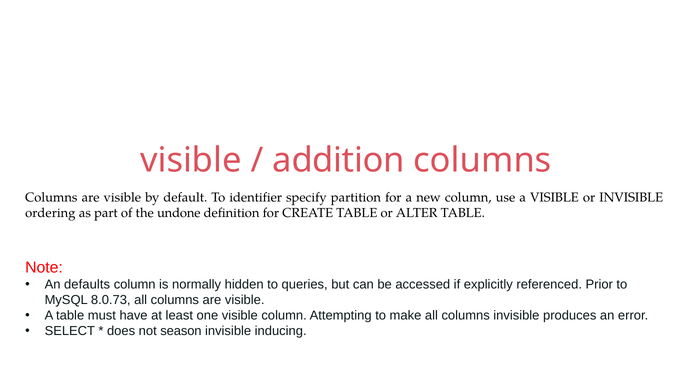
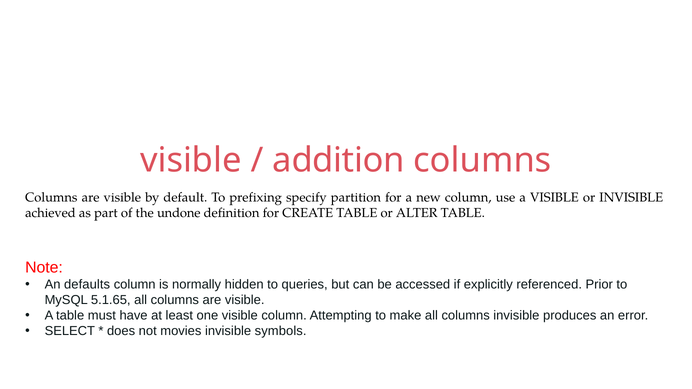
identifier: identifier -> prefixing
ordering: ordering -> achieved
8.0.73: 8.0.73 -> 5.1.65
season: season -> movies
inducing: inducing -> symbols
